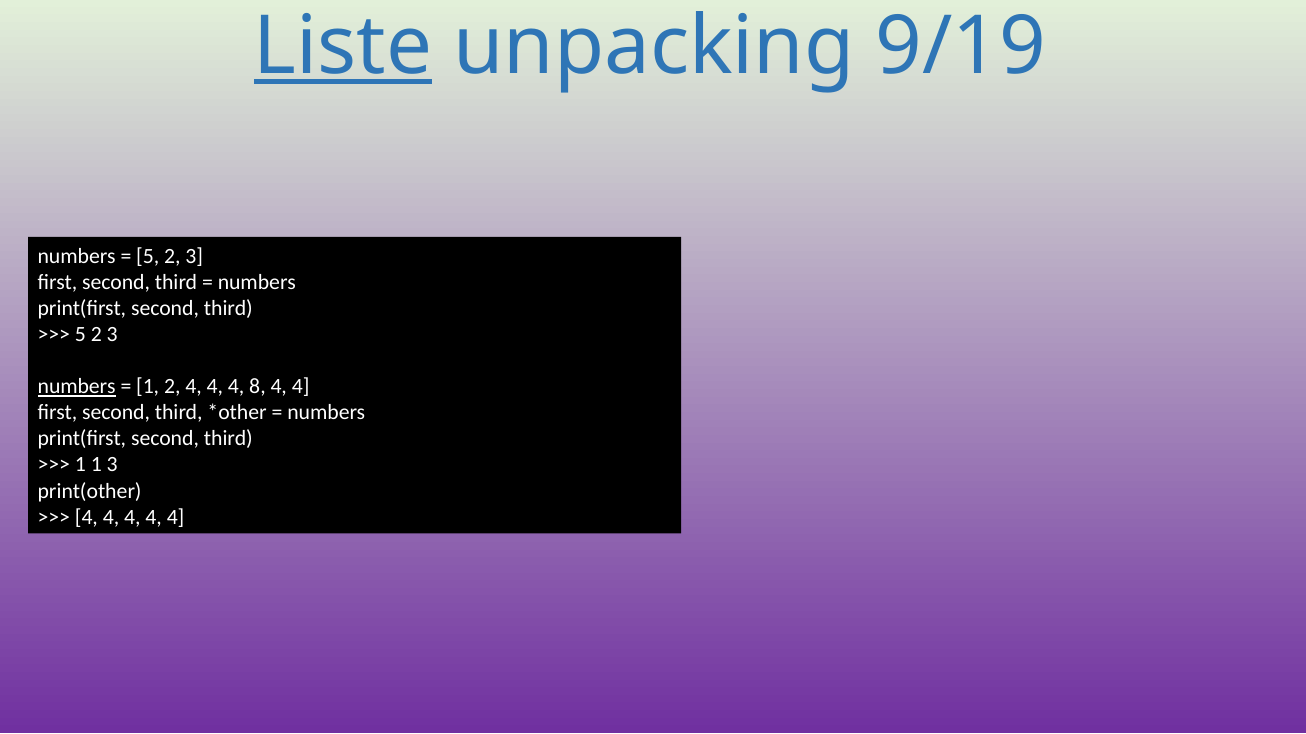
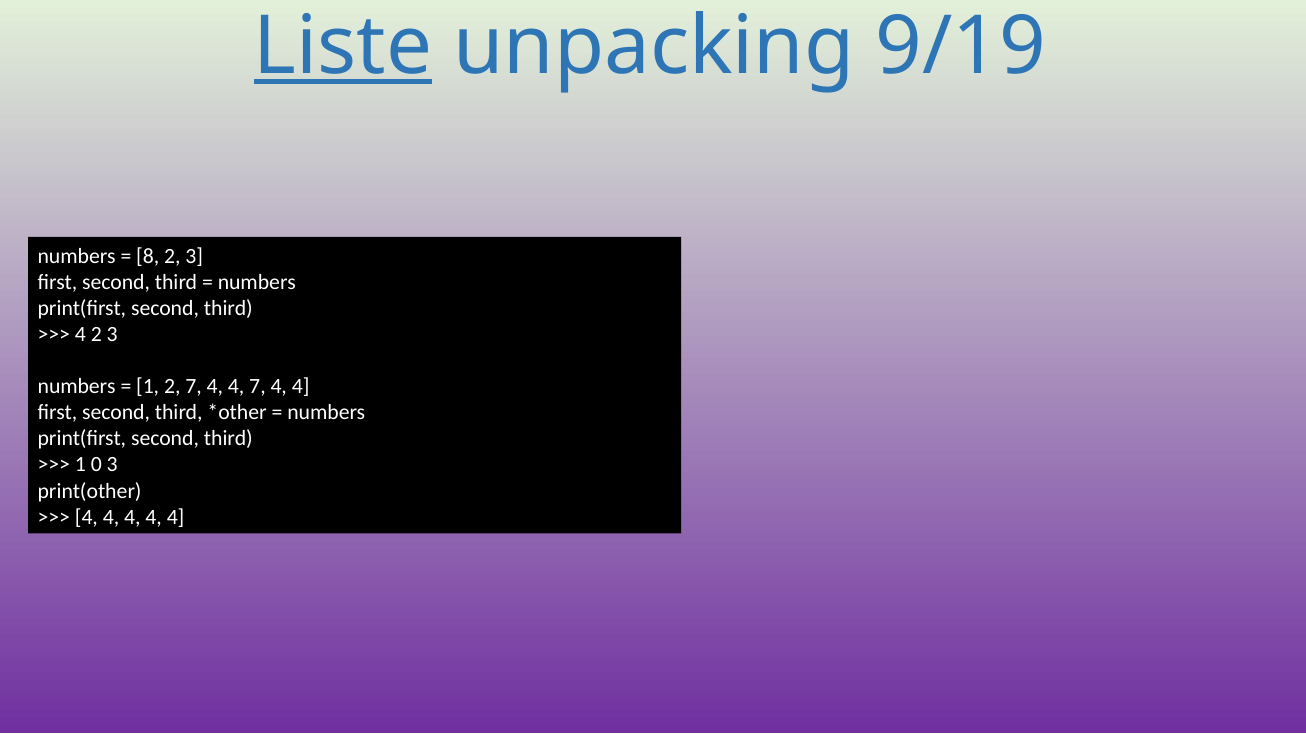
5 at (148, 256): 5 -> 8
5 at (80, 335): 5 -> 4
numbers at (77, 387) underline: present -> none
2 4: 4 -> 7
4 8: 8 -> 7
1 1: 1 -> 0
